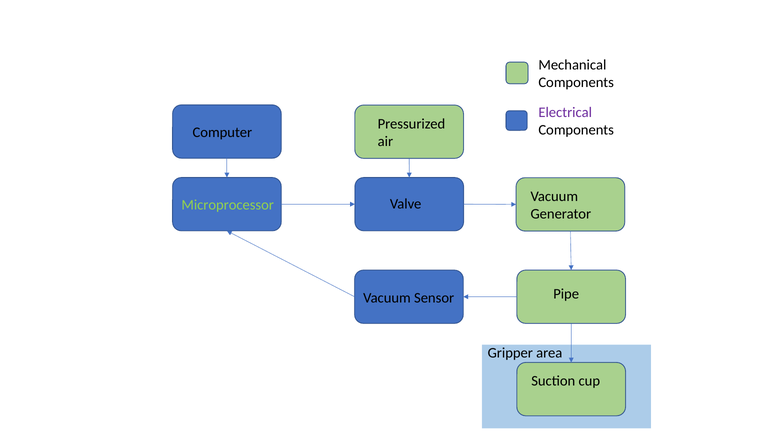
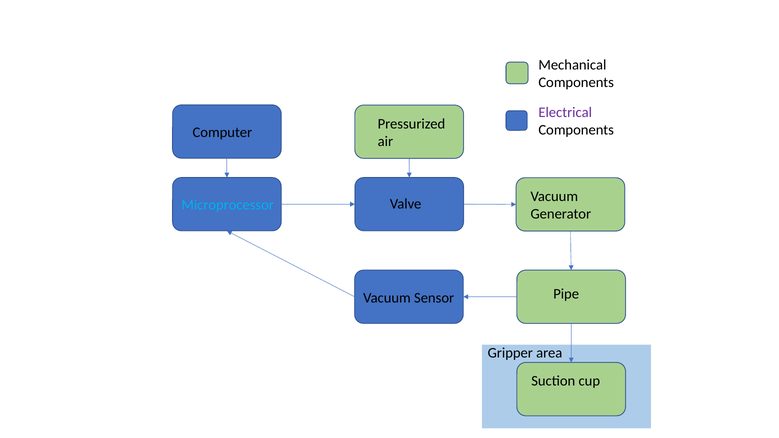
Microprocessor colour: light green -> light blue
